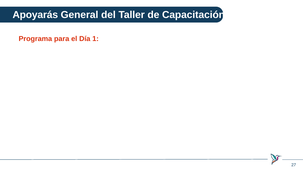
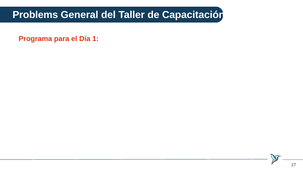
Apoyarás: Apoyarás -> Problems
